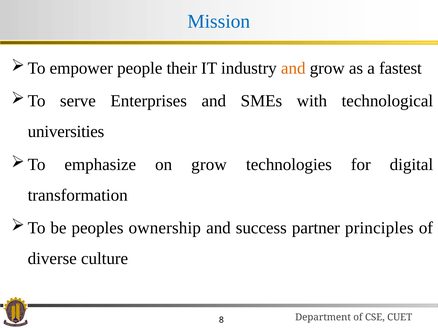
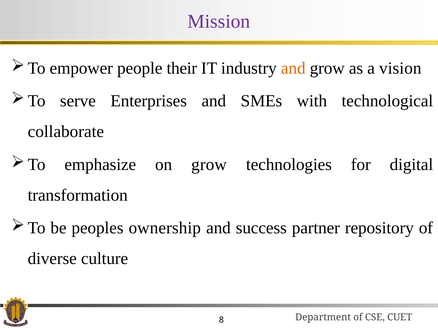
Mission colour: blue -> purple
fastest: fastest -> vision
universities: universities -> collaborate
principles: principles -> repository
